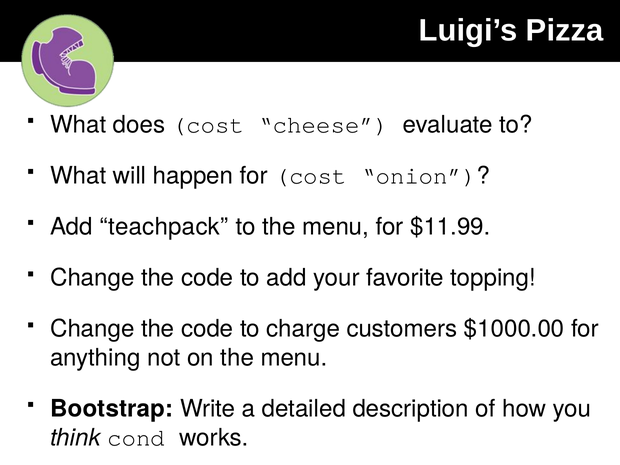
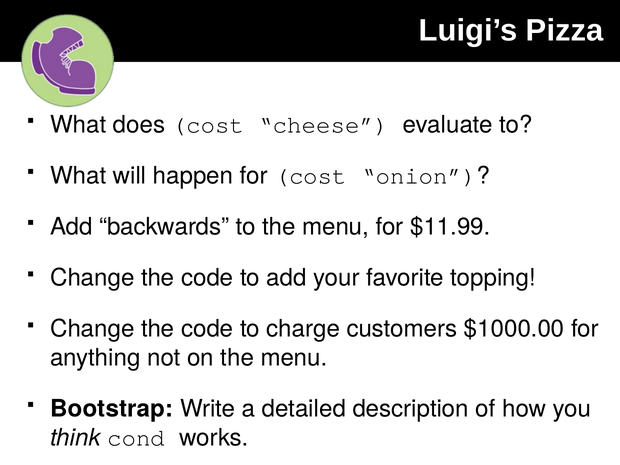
teachpack: teachpack -> backwards
